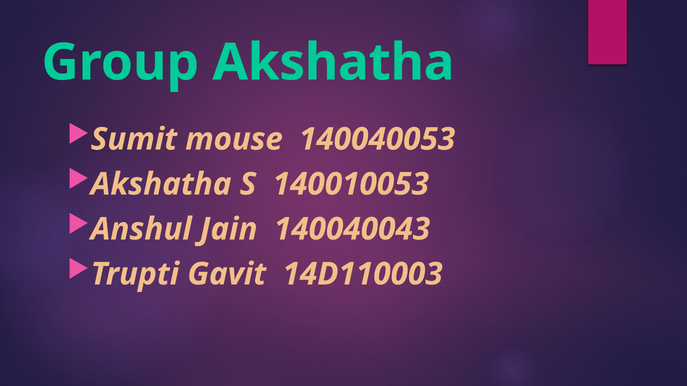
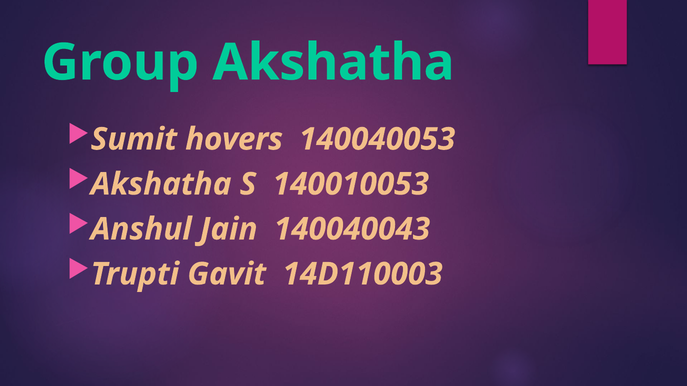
mouse: mouse -> hovers
